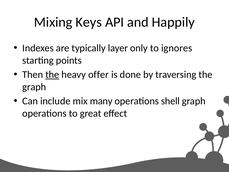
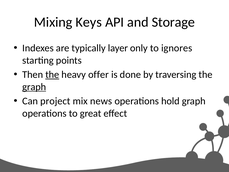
Happily: Happily -> Storage
graph at (34, 87) underline: none -> present
include: include -> project
many: many -> news
shell: shell -> hold
